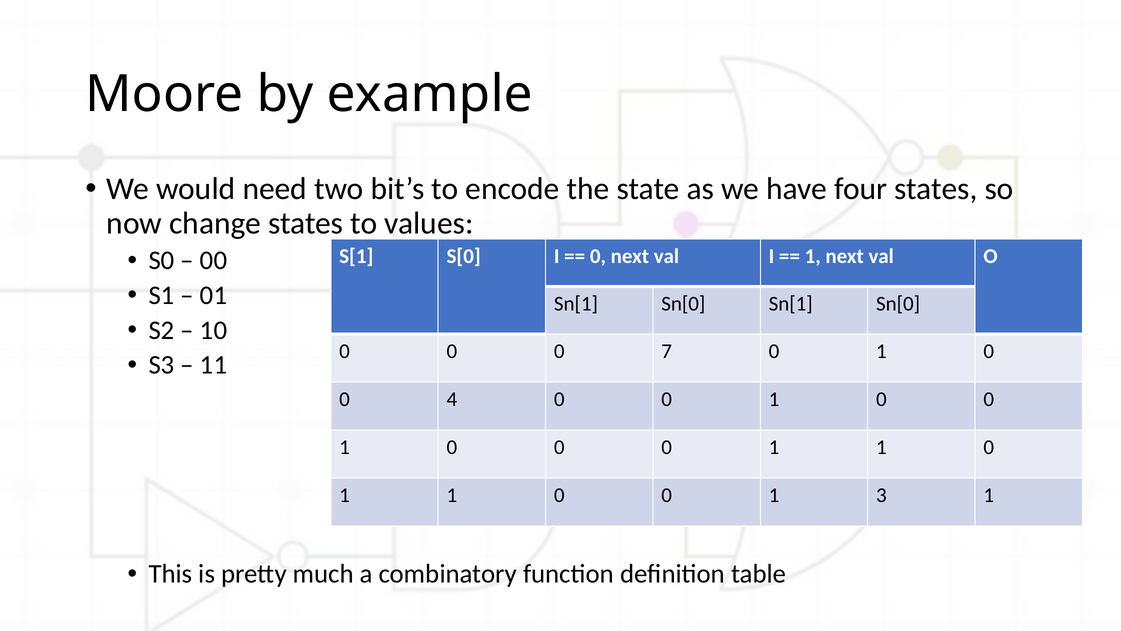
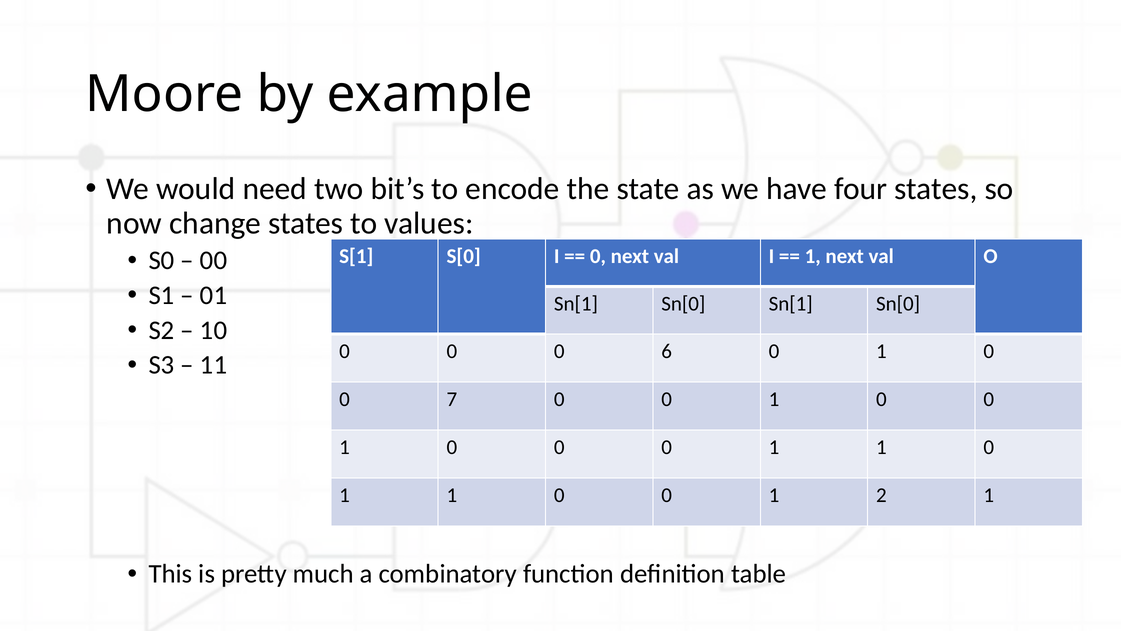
7: 7 -> 6
4: 4 -> 7
3: 3 -> 2
